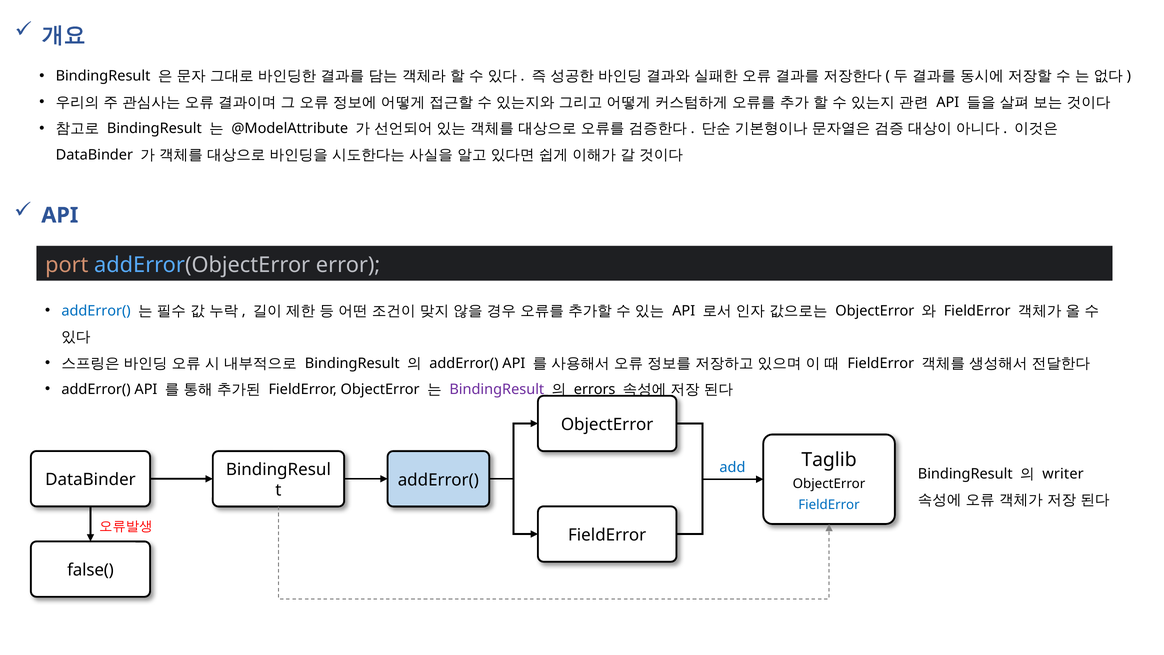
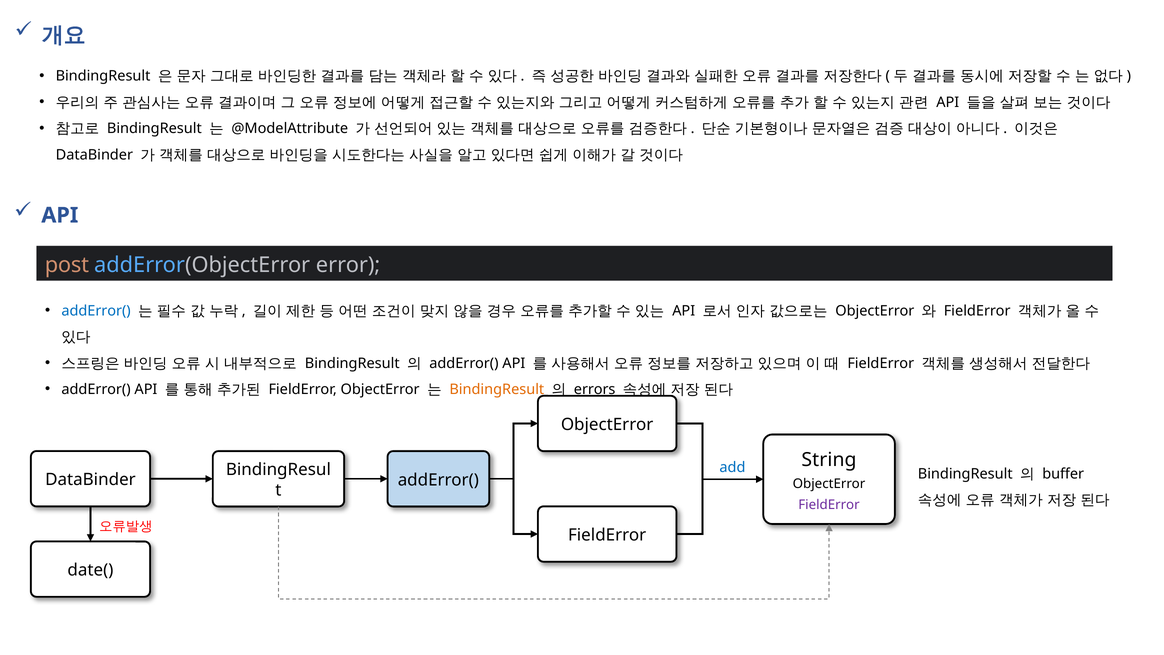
port: port -> post
BindingResult at (497, 389) colour: purple -> orange
Taglib: Taglib -> String
writer: writer -> buffer
FieldError at (829, 504) colour: blue -> purple
false(: false( -> date(
